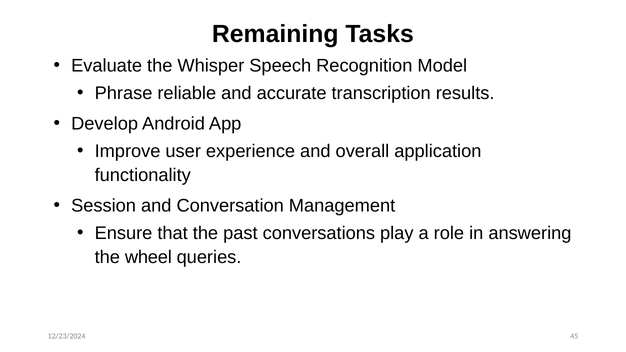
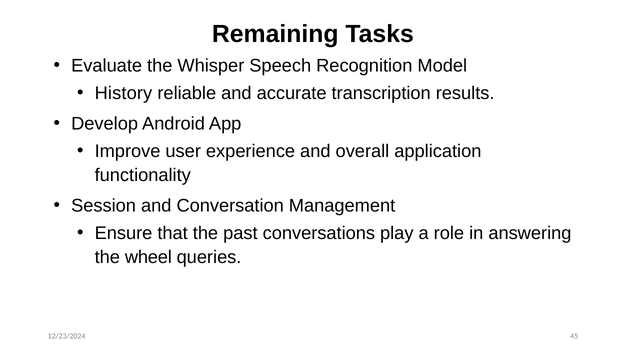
Phrase: Phrase -> History
